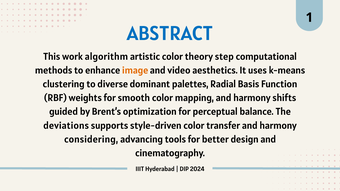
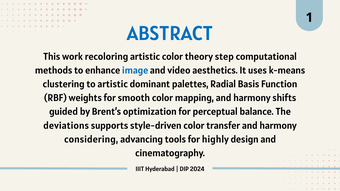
algorithm: algorithm -> recoloring
image colour: orange -> blue
to diverse: diverse -> artistic
better: better -> highly
